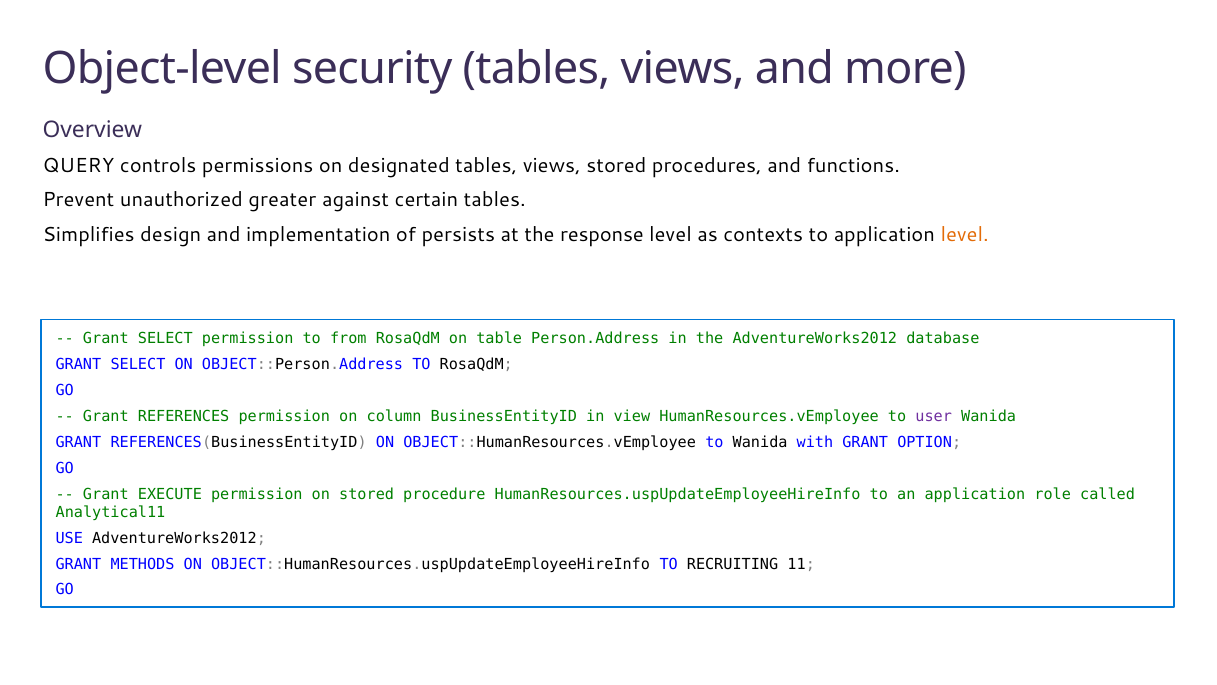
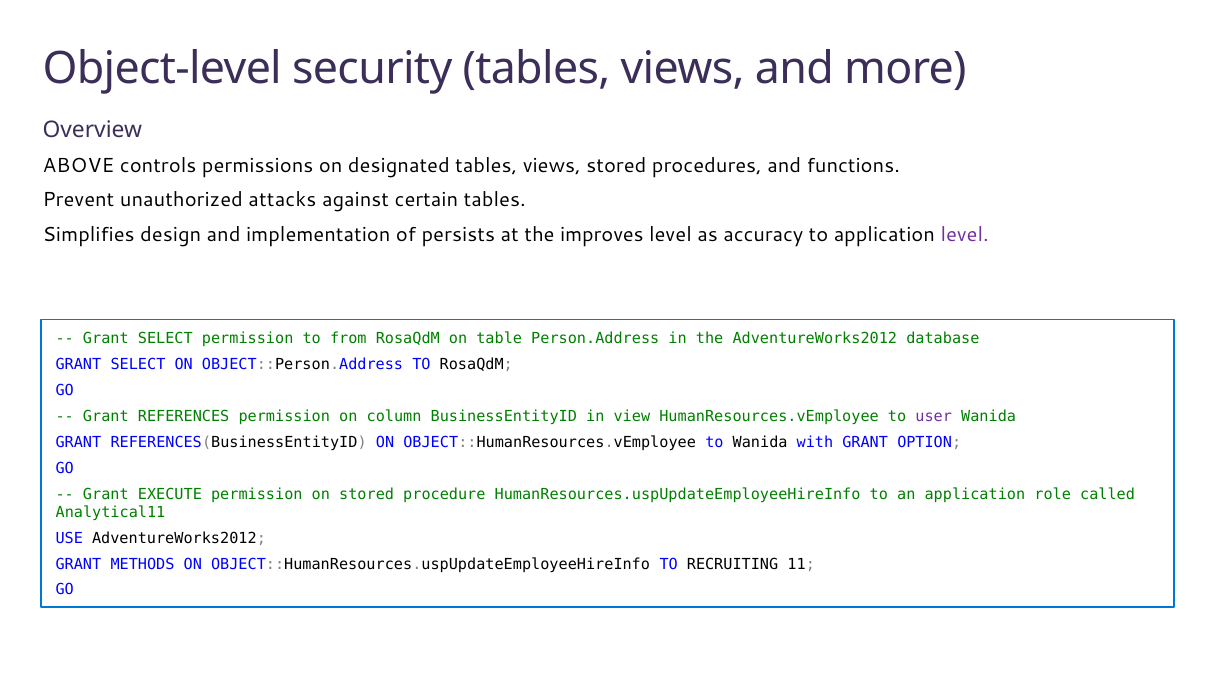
QUERY: QUERY -> ABOVE
greater: greater -> attacks
response: response -> improves
contexts: contexts -> accuracy
level at (965, 234) colour: orange -> purple
